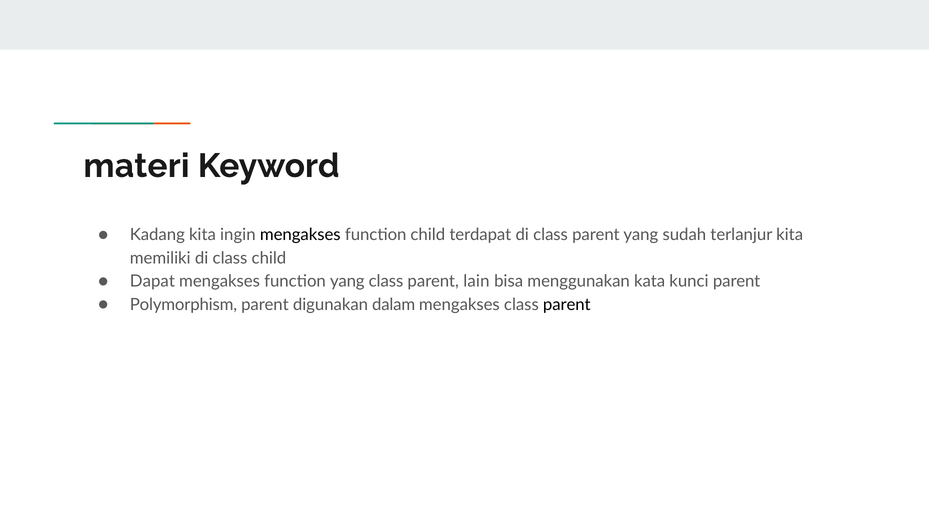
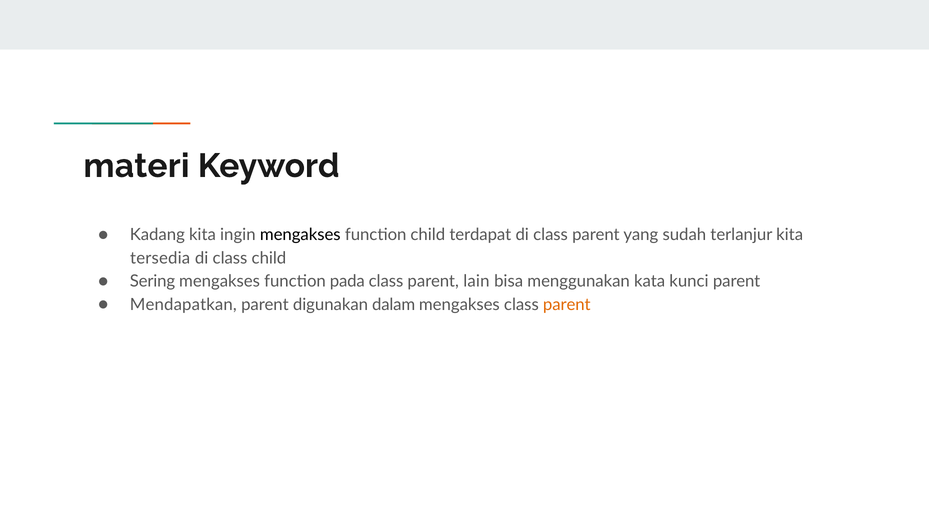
memiliki: memiliki -> tersedia
Dapat: Dapat -> Sering
function yang: yang -> pada
Polymorphism: Polymorphism -> Mendapatkan
parent at (567, 304) colour: black -> orange
